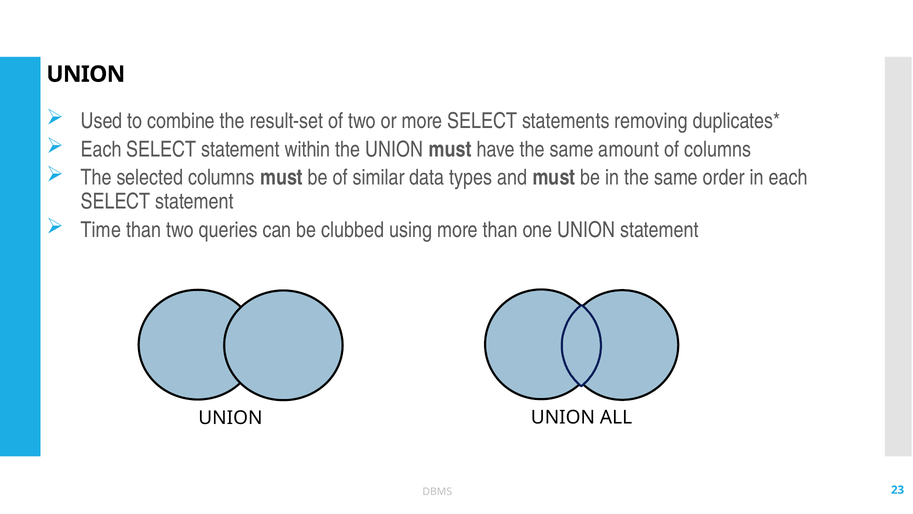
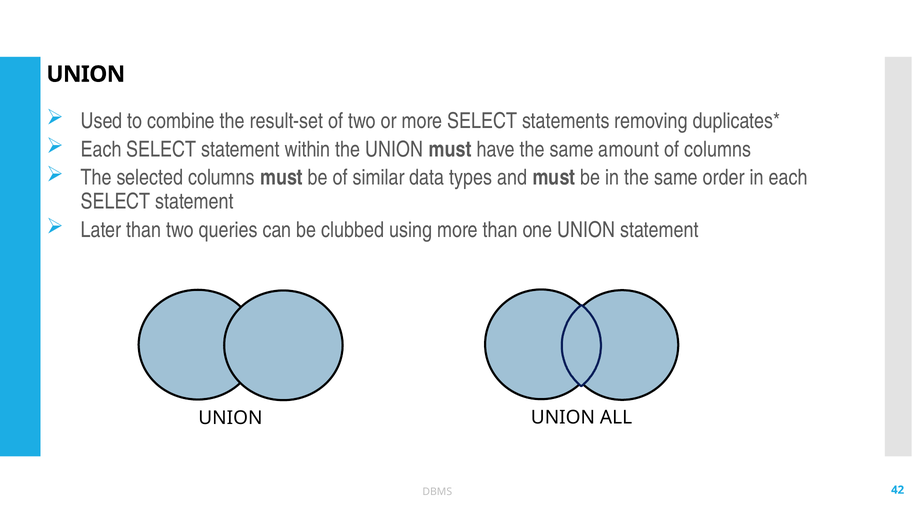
Time: Time -> Later
23: 23 -> 42
